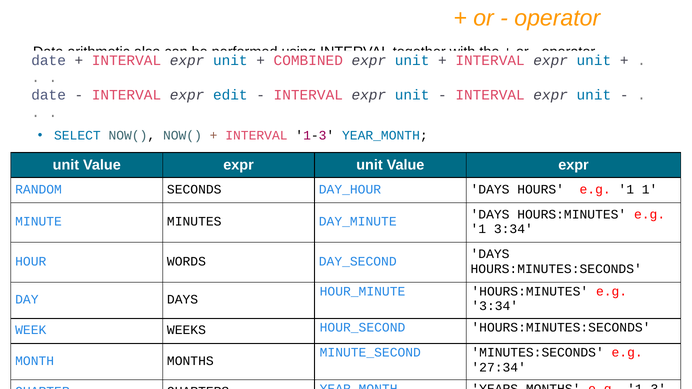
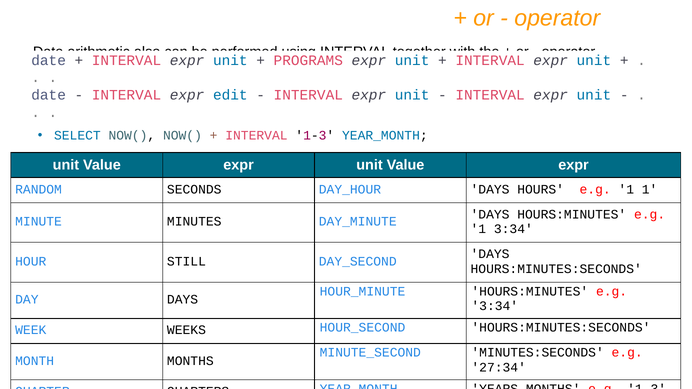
COMBINED: COMBINED -> PROGRAMS
WORDS: WORDS -> STILL
